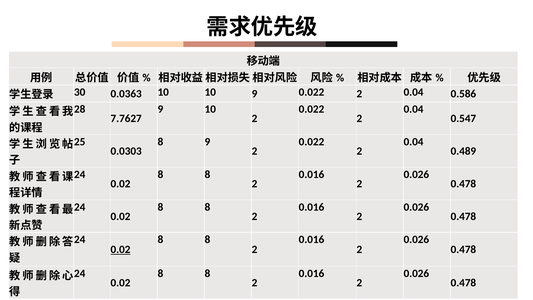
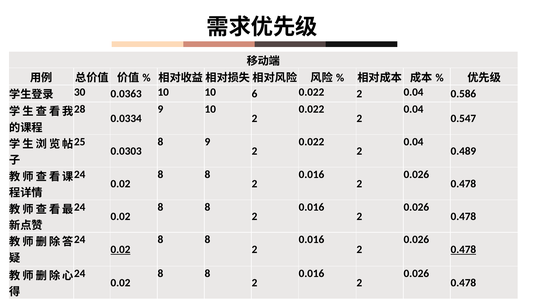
10 9: 9 -> 6
7.7627: 7.7627 -> 0.0334
0.478 at (463, 249) underline: none -> present
